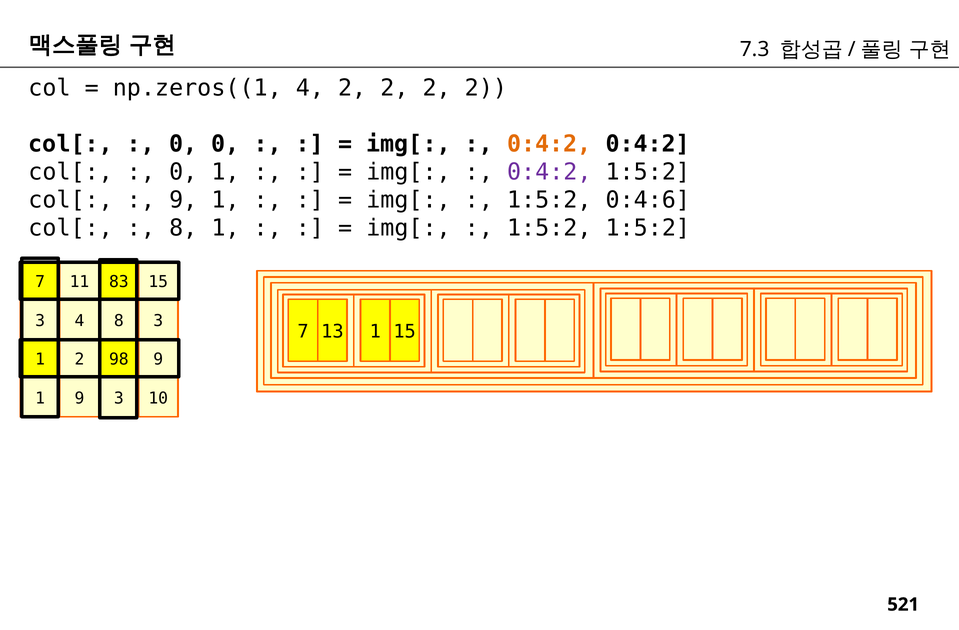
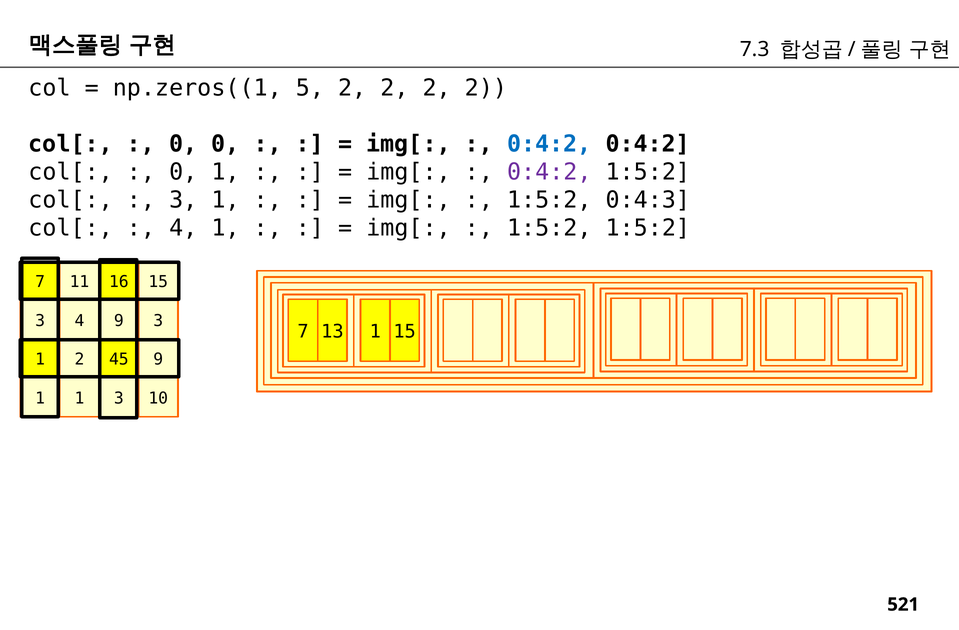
np.zeros((1 4: 4 -> 5
0:4:2 at (549, 144) colour: orange -> blue
9 at (183, 200): 9 -> 3
0:4:6: 0:4:6 -> 0:4:3
8 at (183, 228): 8 -> 4
83: 83 -> 16
4 8: 8 -> 9
98: 98 -> 45
1 9: 9 -> 1
